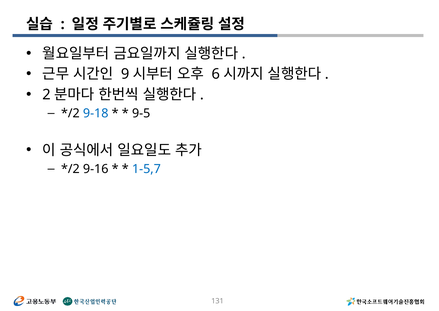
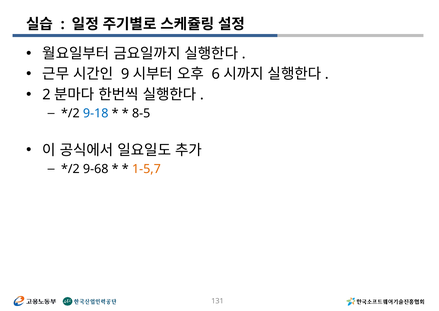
9-5: 9-5 -> 8-5
9-16: 9-16 -> 9-68
1-5,7 colour: blue -> orange
